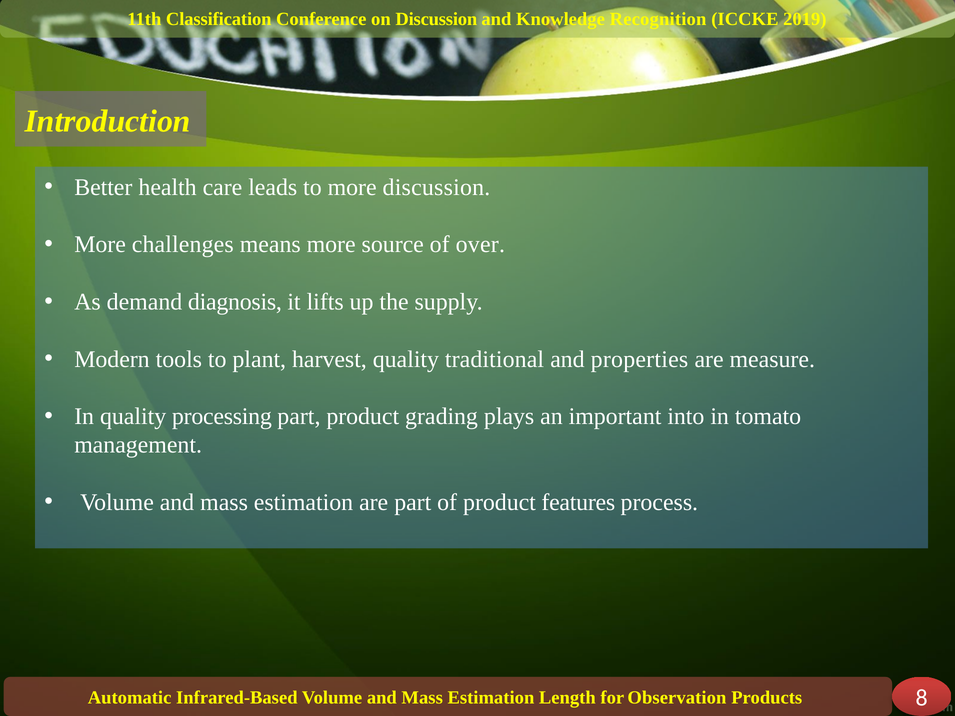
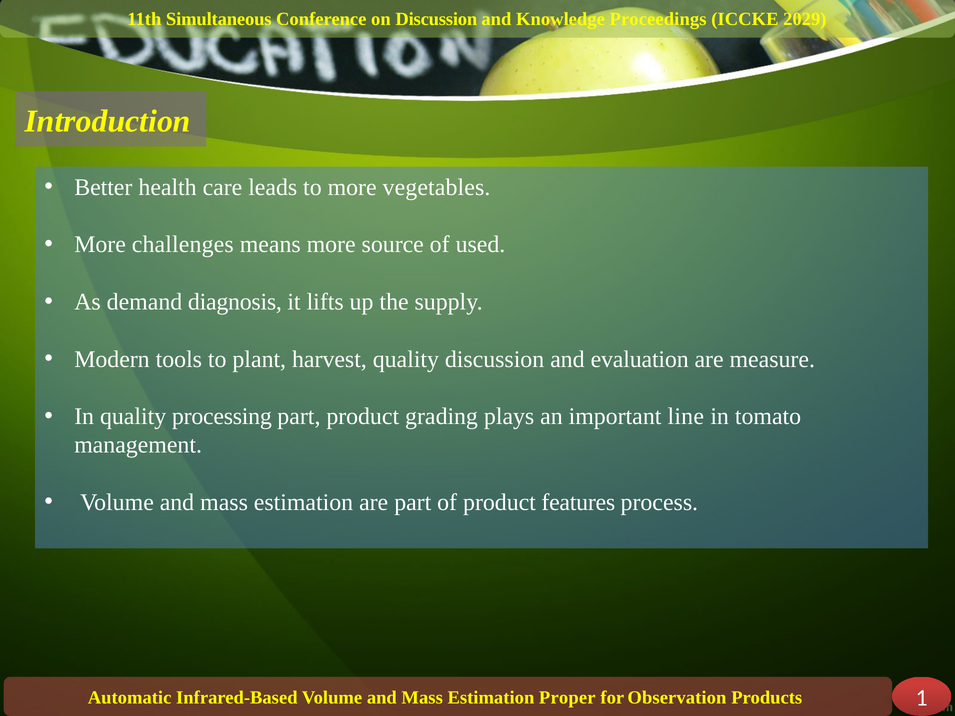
Classification: Classification -> Simultaneous
Recognition: Recognition -> Proceedings
2019: 2019 -> 2029
more discussion: discussion -> vegetables
over: over -> used
quality traditional: traditional -> discussion
properties: properties -> evaluation
into: into -> line
Length: Length -> Proper
8: 8 -> 1
